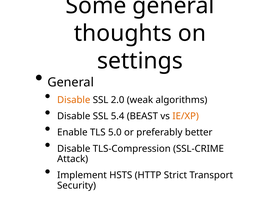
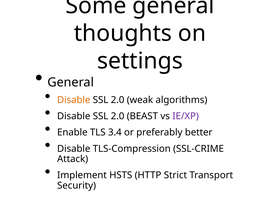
5.4 at (118, 116): 5.4 -> 2.0
IE/XP colour: orange -> purple
5.0: 5.0 -> 3.4
